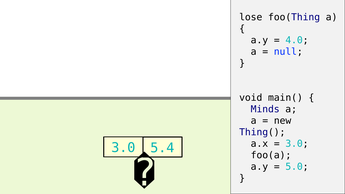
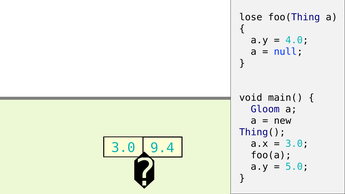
Minds: Minds -> Gloom
5.4: 5.4 -> 9.4
